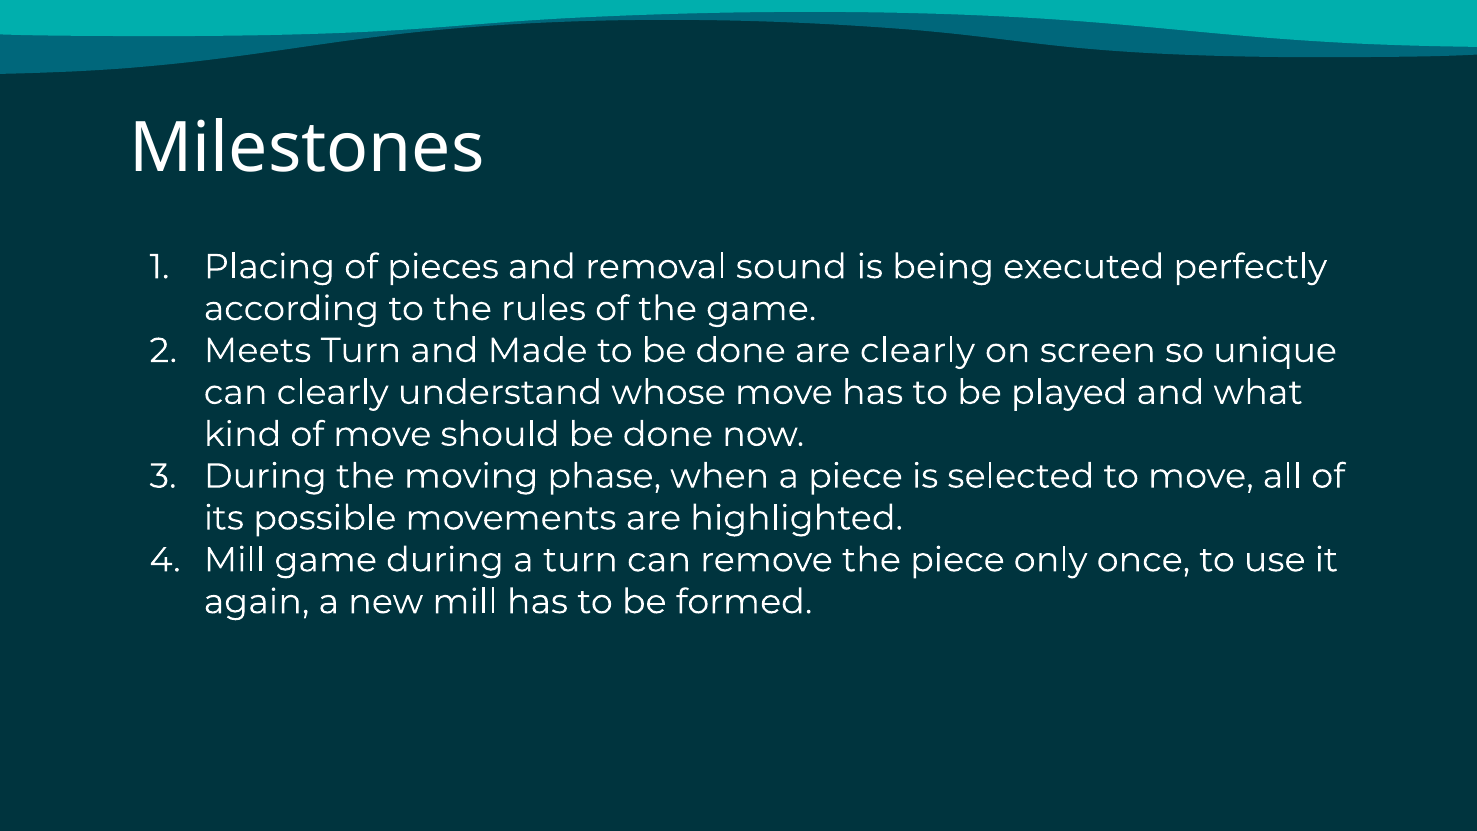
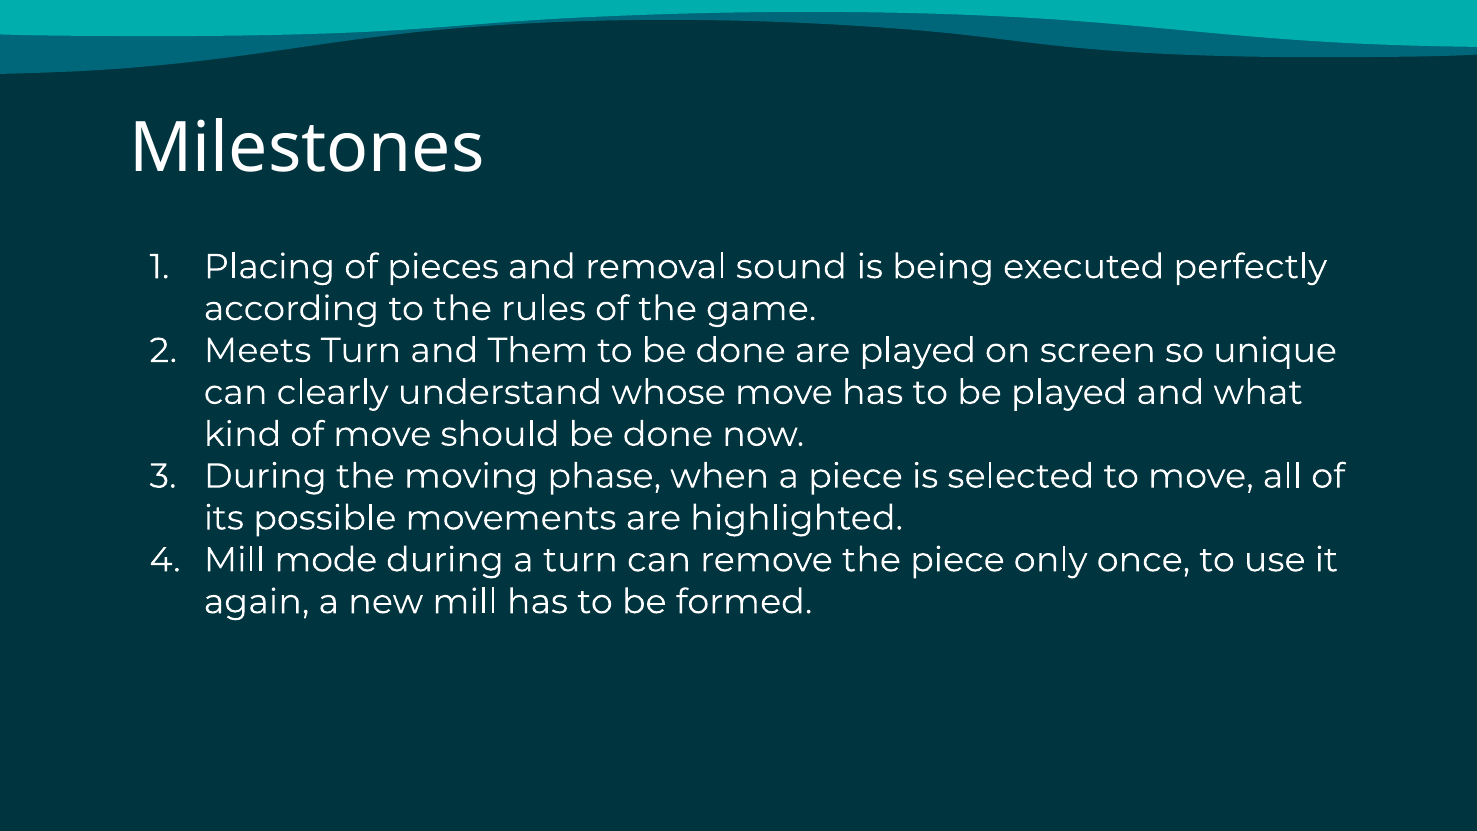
Made: Made -> Them
are clearly: clearly -> played
Mill game: game -> mode
